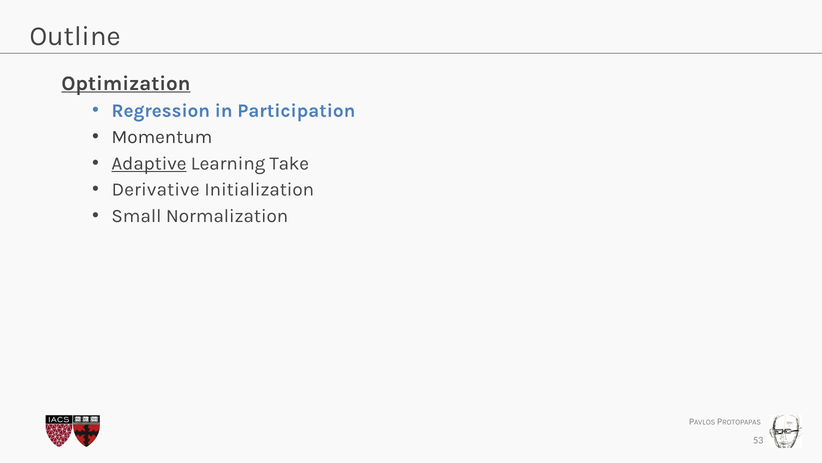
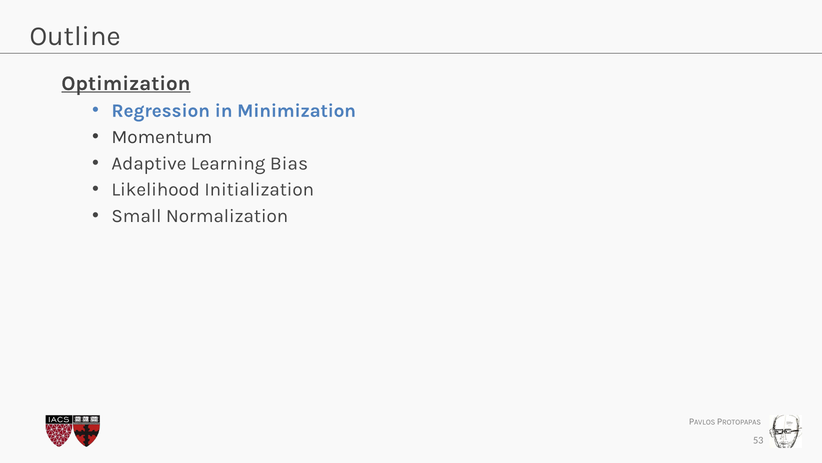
Participation: Participation -> Minimization
Adaptive underline: present -> none
Take: Take -> Bias
Derivative: Derivative -> Likelihood
